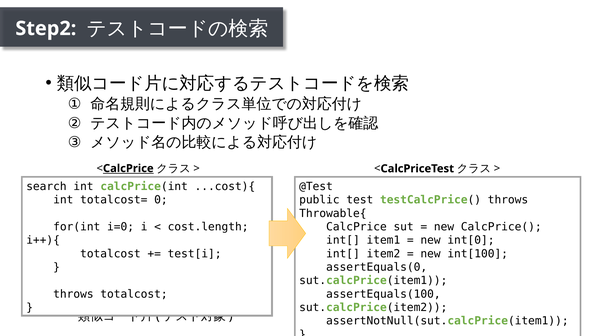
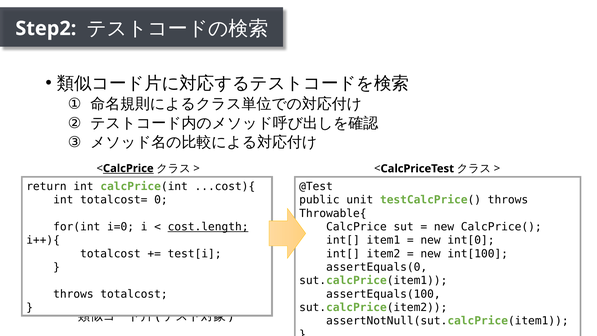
search: search -> return
test: test -> unit
cost.length underline: none -> present
